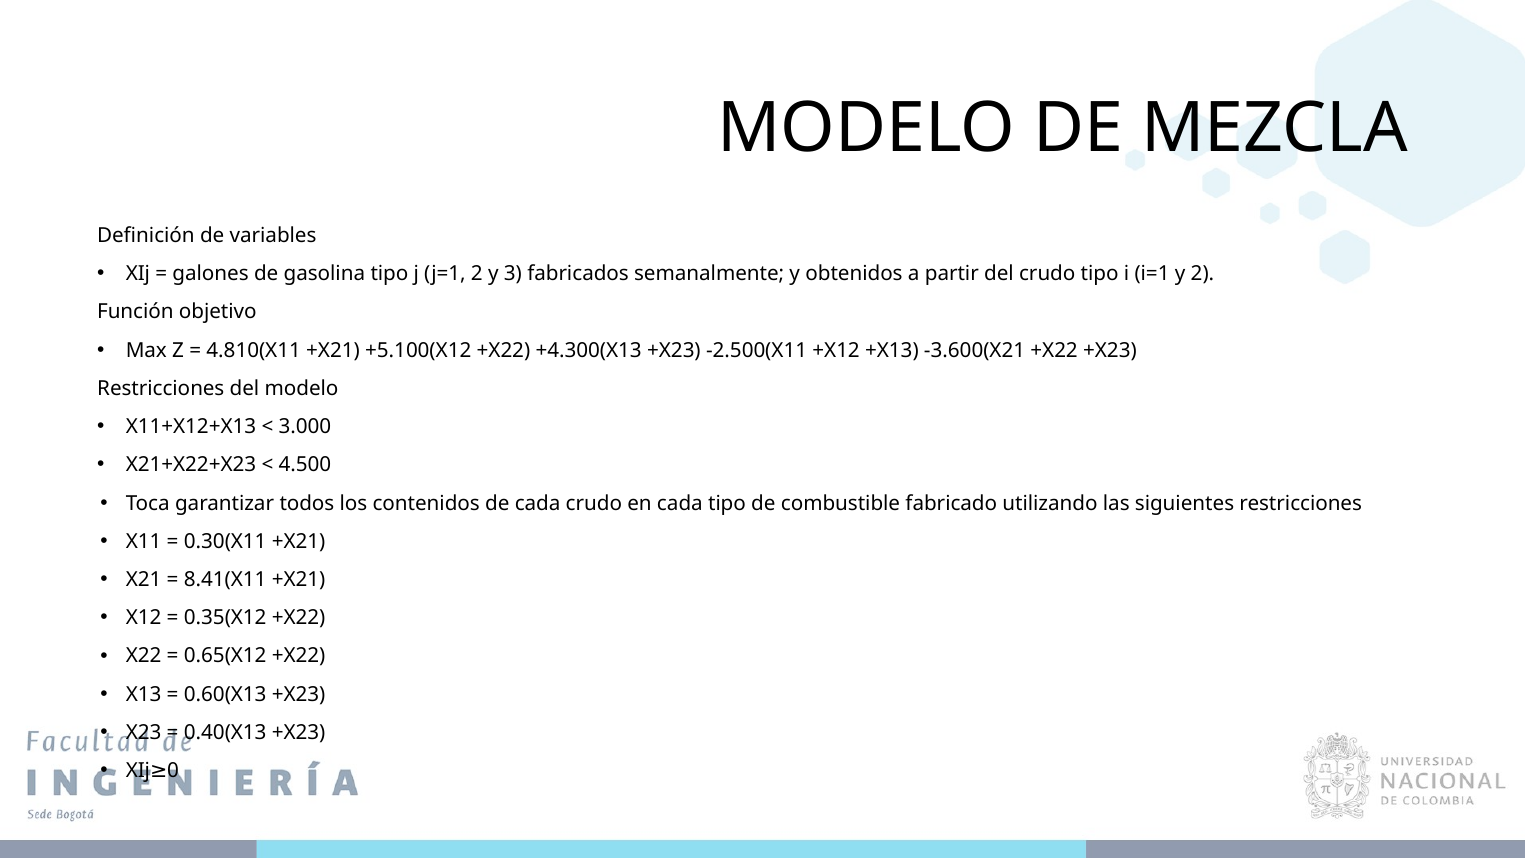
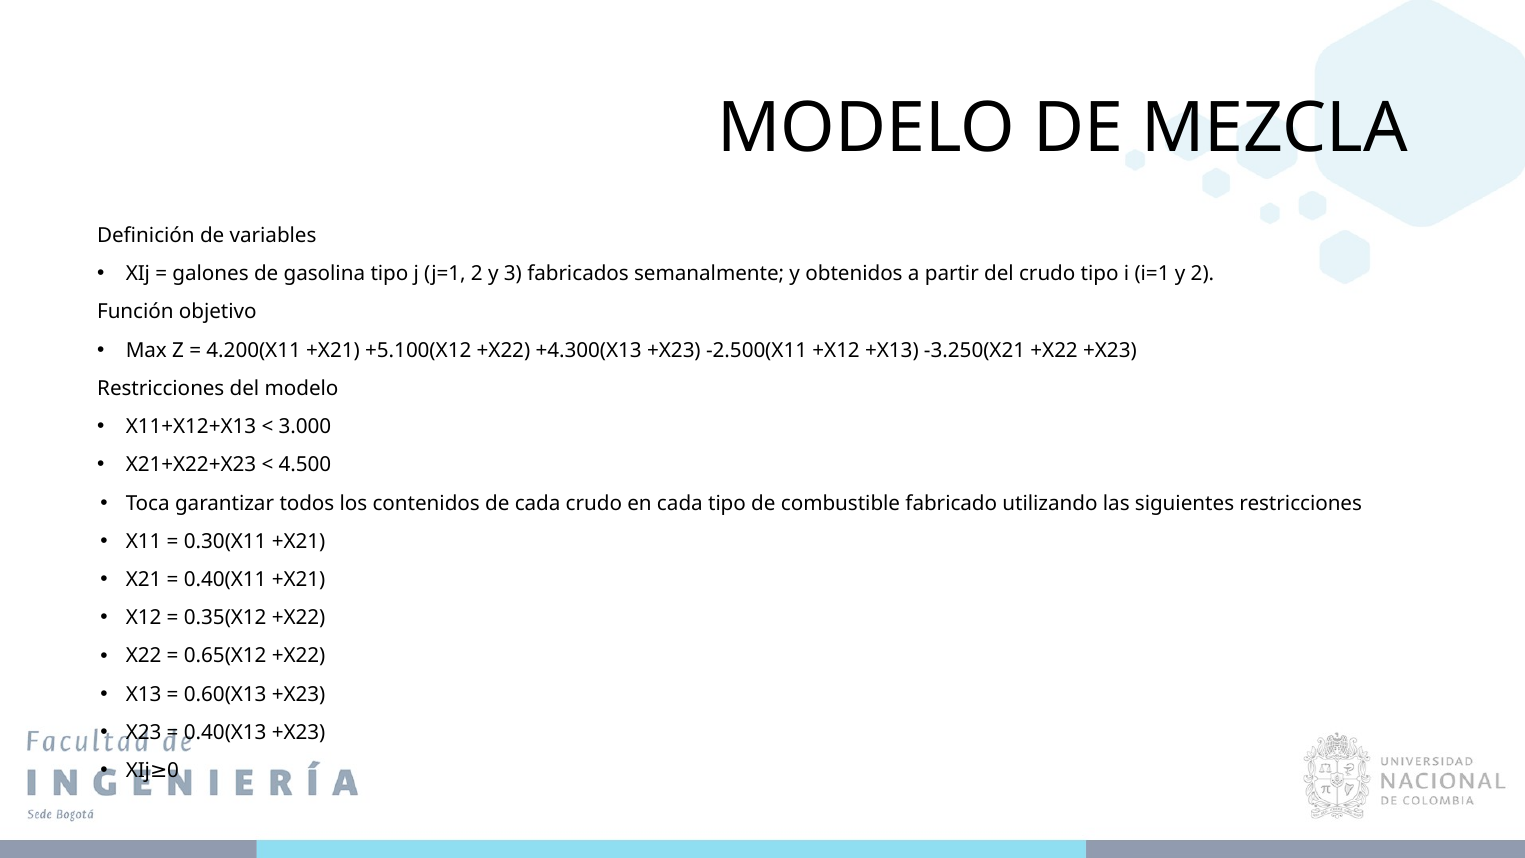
4.810(X11: 4.810(X11 -> 4.200(X11
-3.600(X21: -3.600(X21 -> -3.250(X21
8.41(X11: 8.41(X11 -> 0.40(X11
